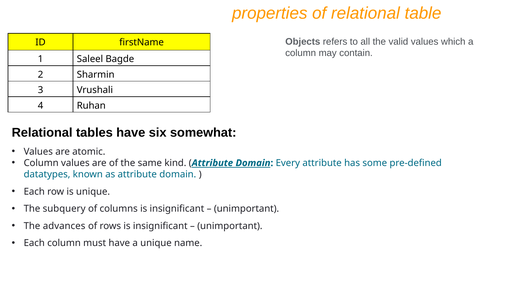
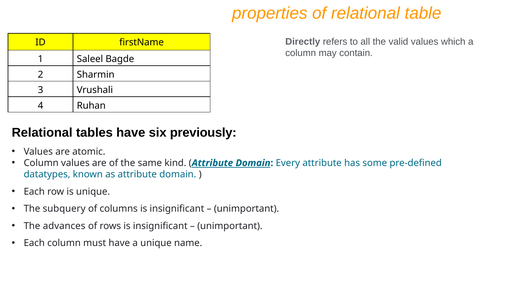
Objects: Objects -> Directly
somewhat: somewhat -> previously
